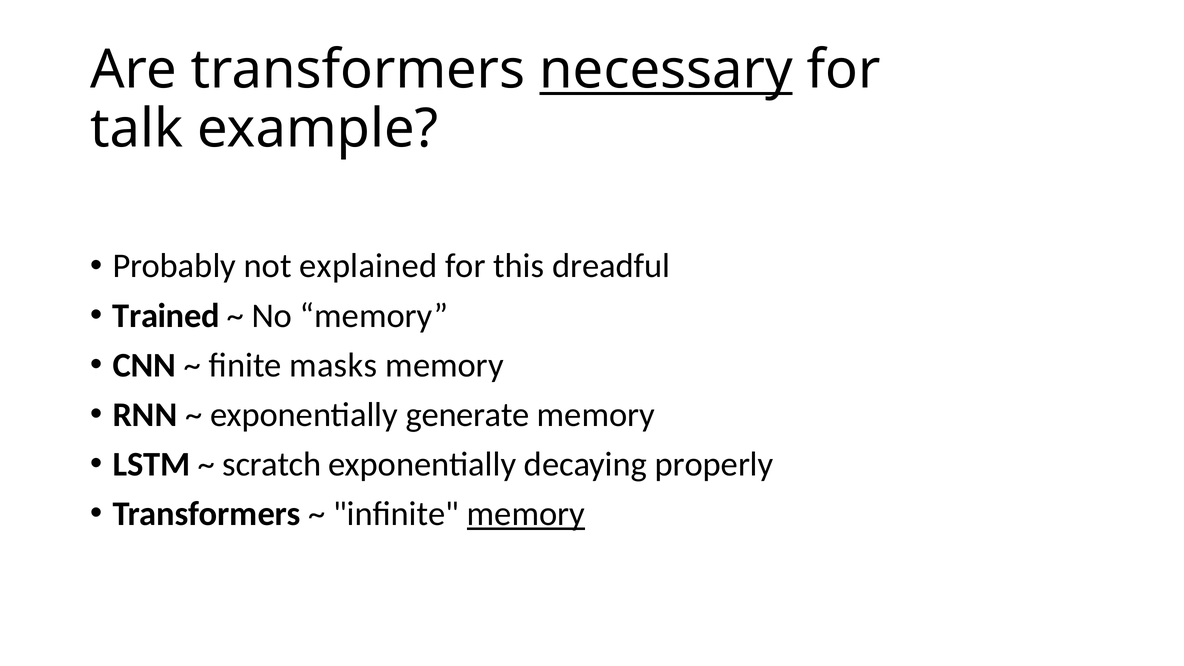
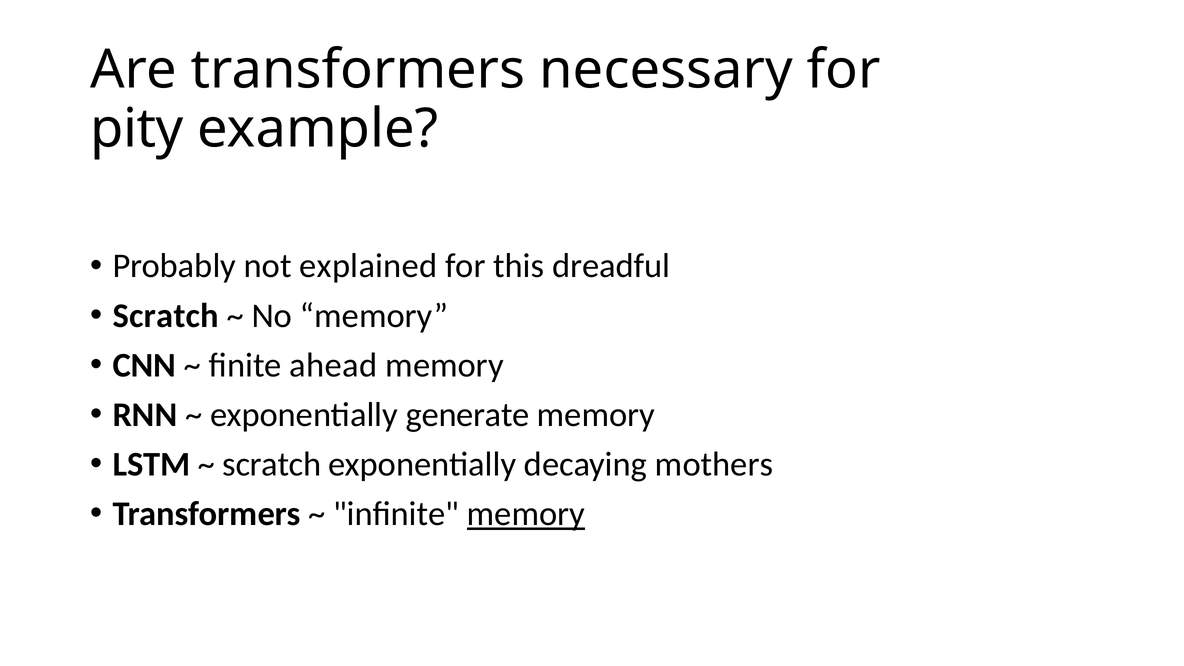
necessary underline: present -> none
talk: talk -> pity
Trained at (166, 316): Trained -> Scratch
masks: masks -> ahead
properly: properly -> mothers
